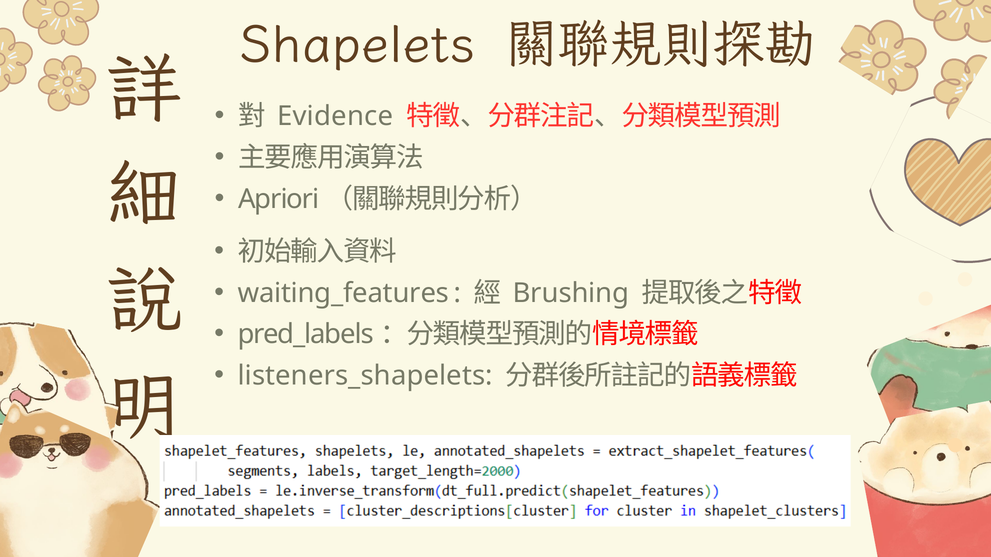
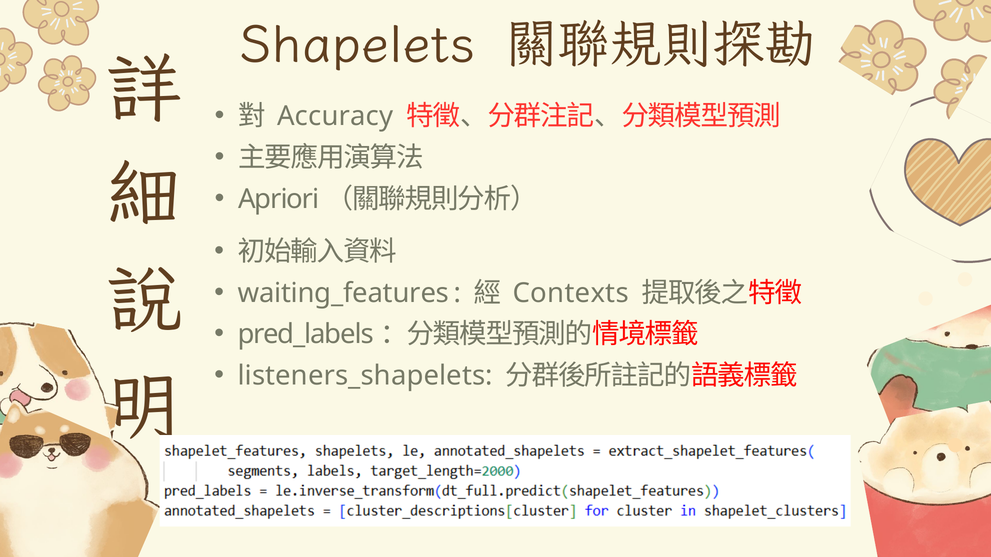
Evidence: Evidence -> Accuracy
Brushing: Brushing -> Contexts
